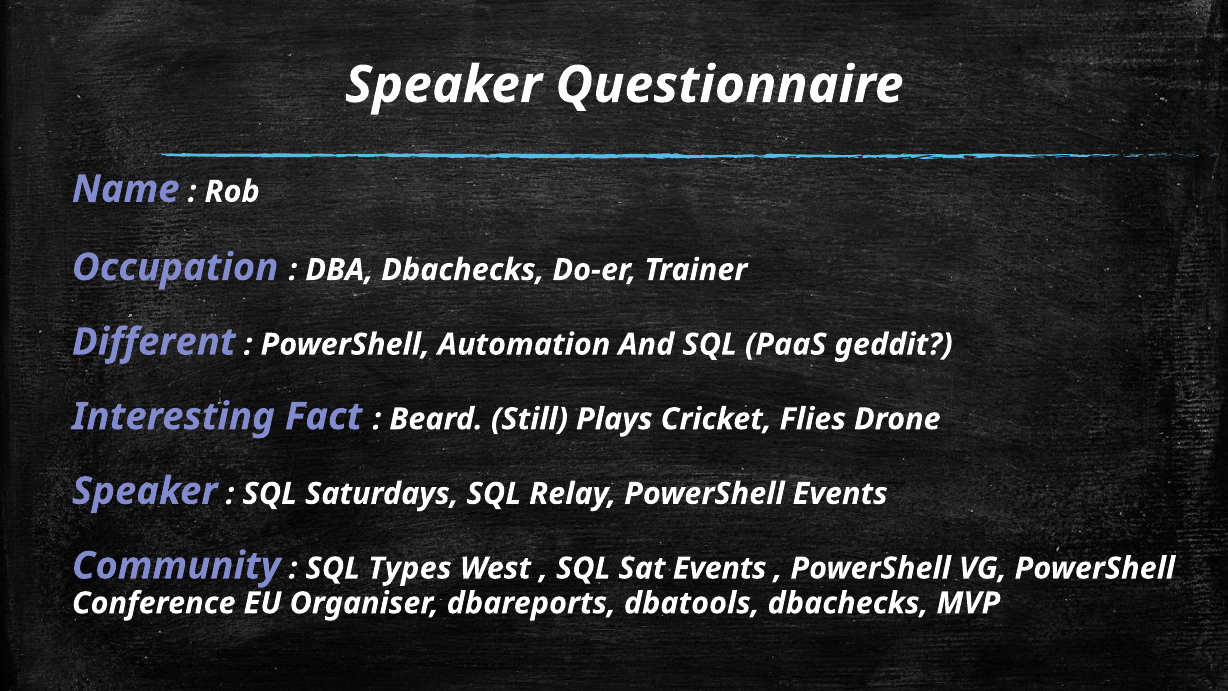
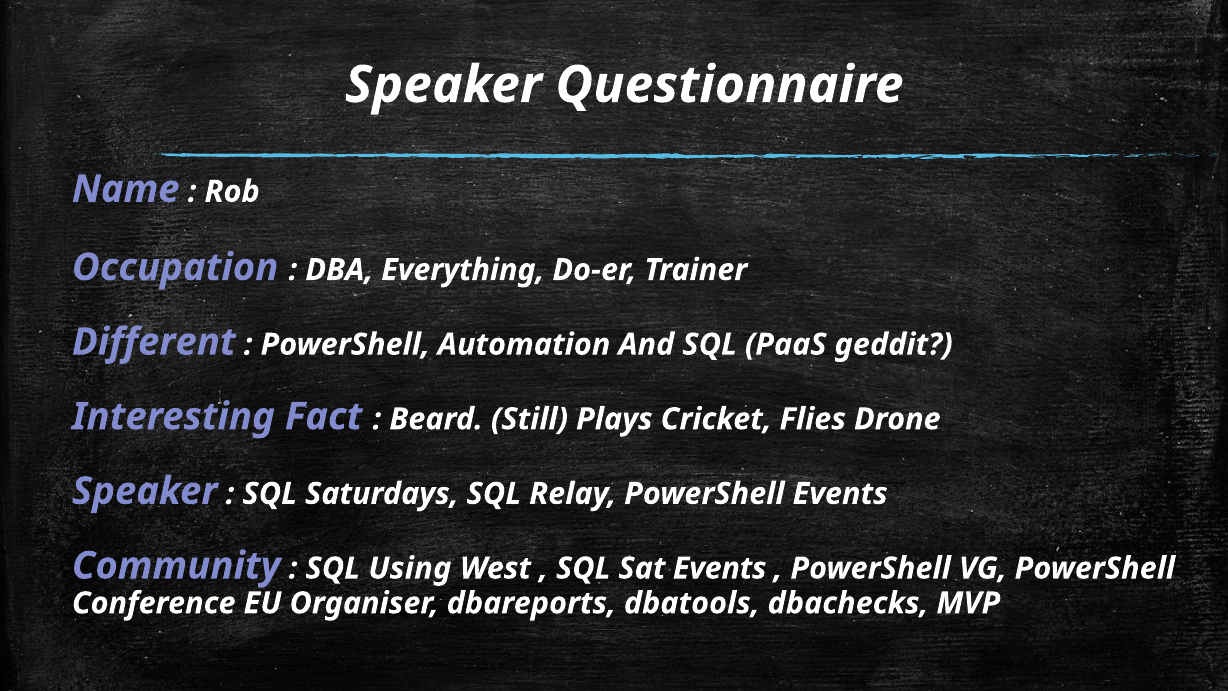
DBA Dbachecks: Dbachecks -> Everything
Types: Types -> Using
